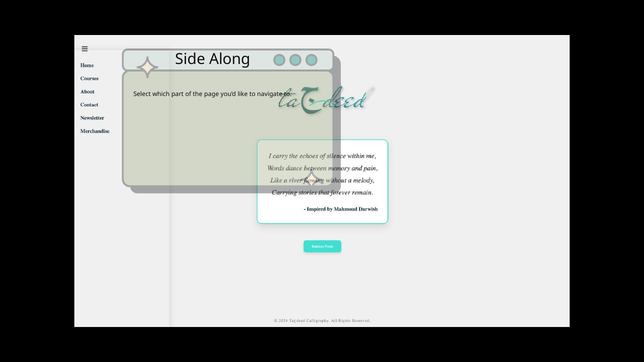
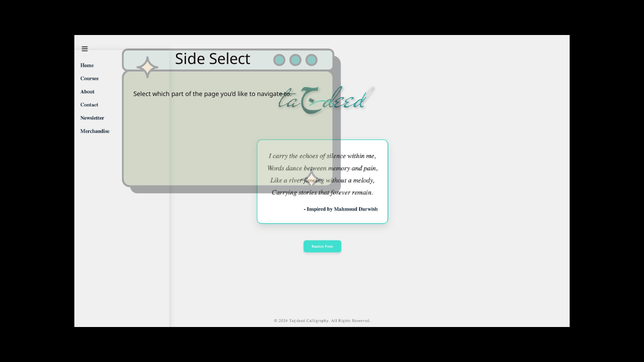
Side Along: Along -> Select
